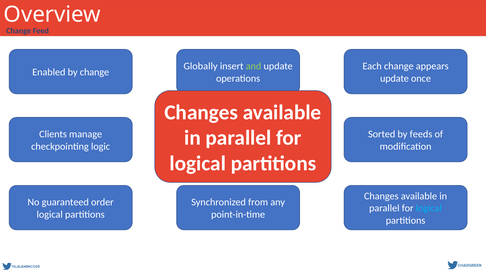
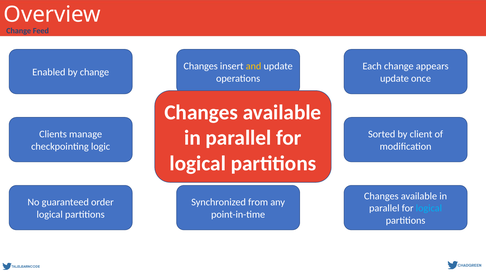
Globally at (201, 66): Globally -> Changes
and colour: light green -> yellow
feeds: feeds -> client
